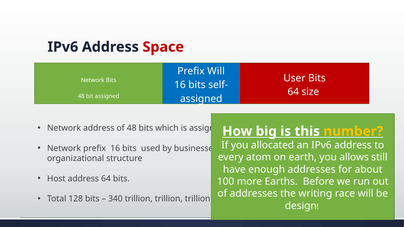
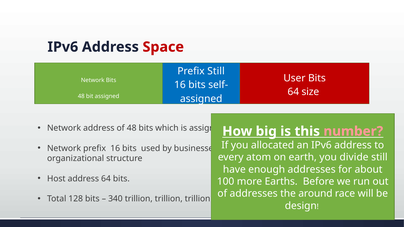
Prefix Will: Will -> Still
number colour: yellow -> pink
you allows: allows -> divide
writing: writing -> around
